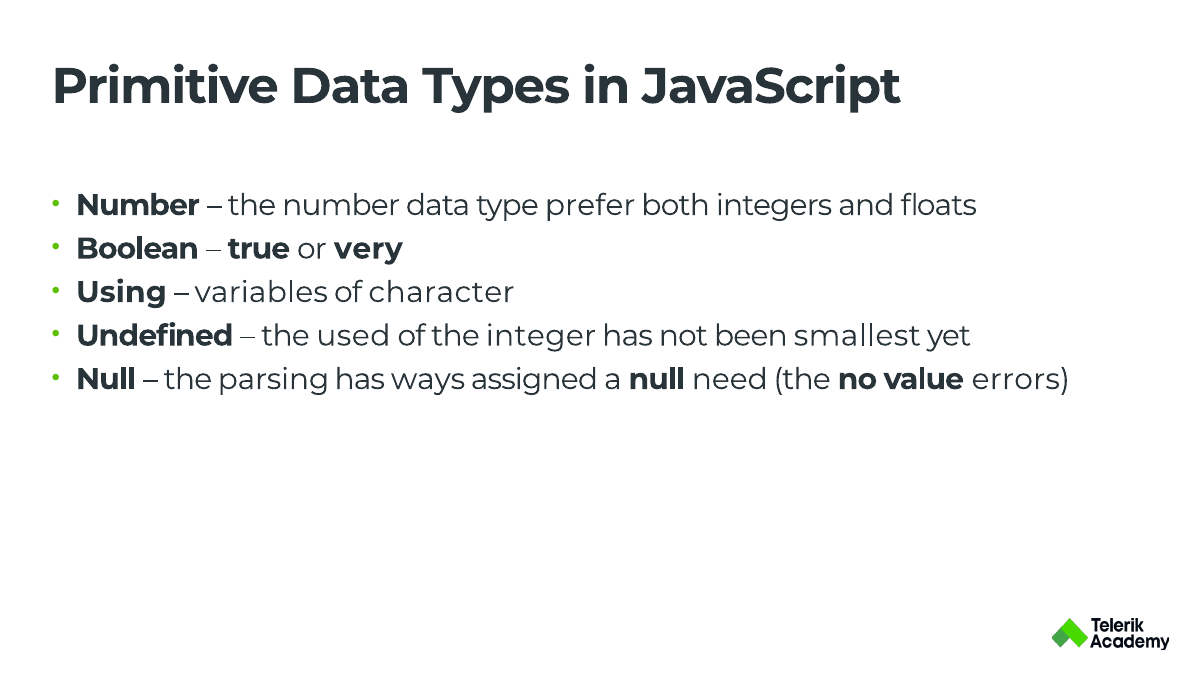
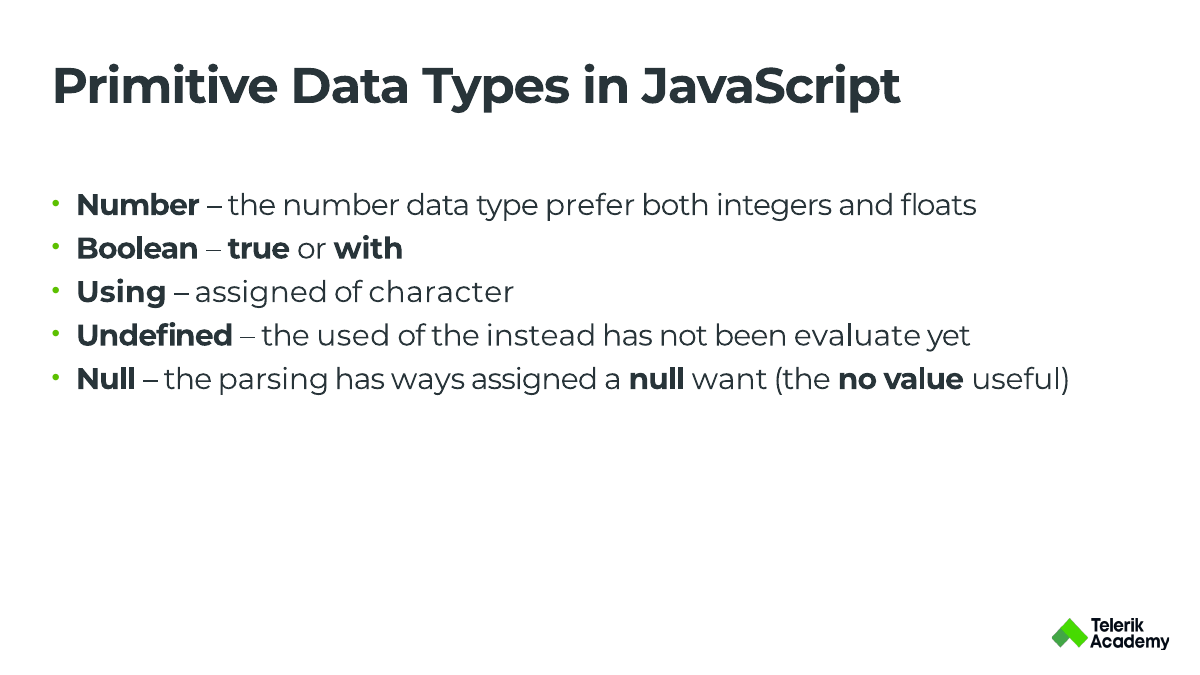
very: very -> with
variables at (261, 292): variables -> assigned
integer: integer -> instead
smallest: smallest -> evaluate
need: need -> want
errors: errors -> useful
